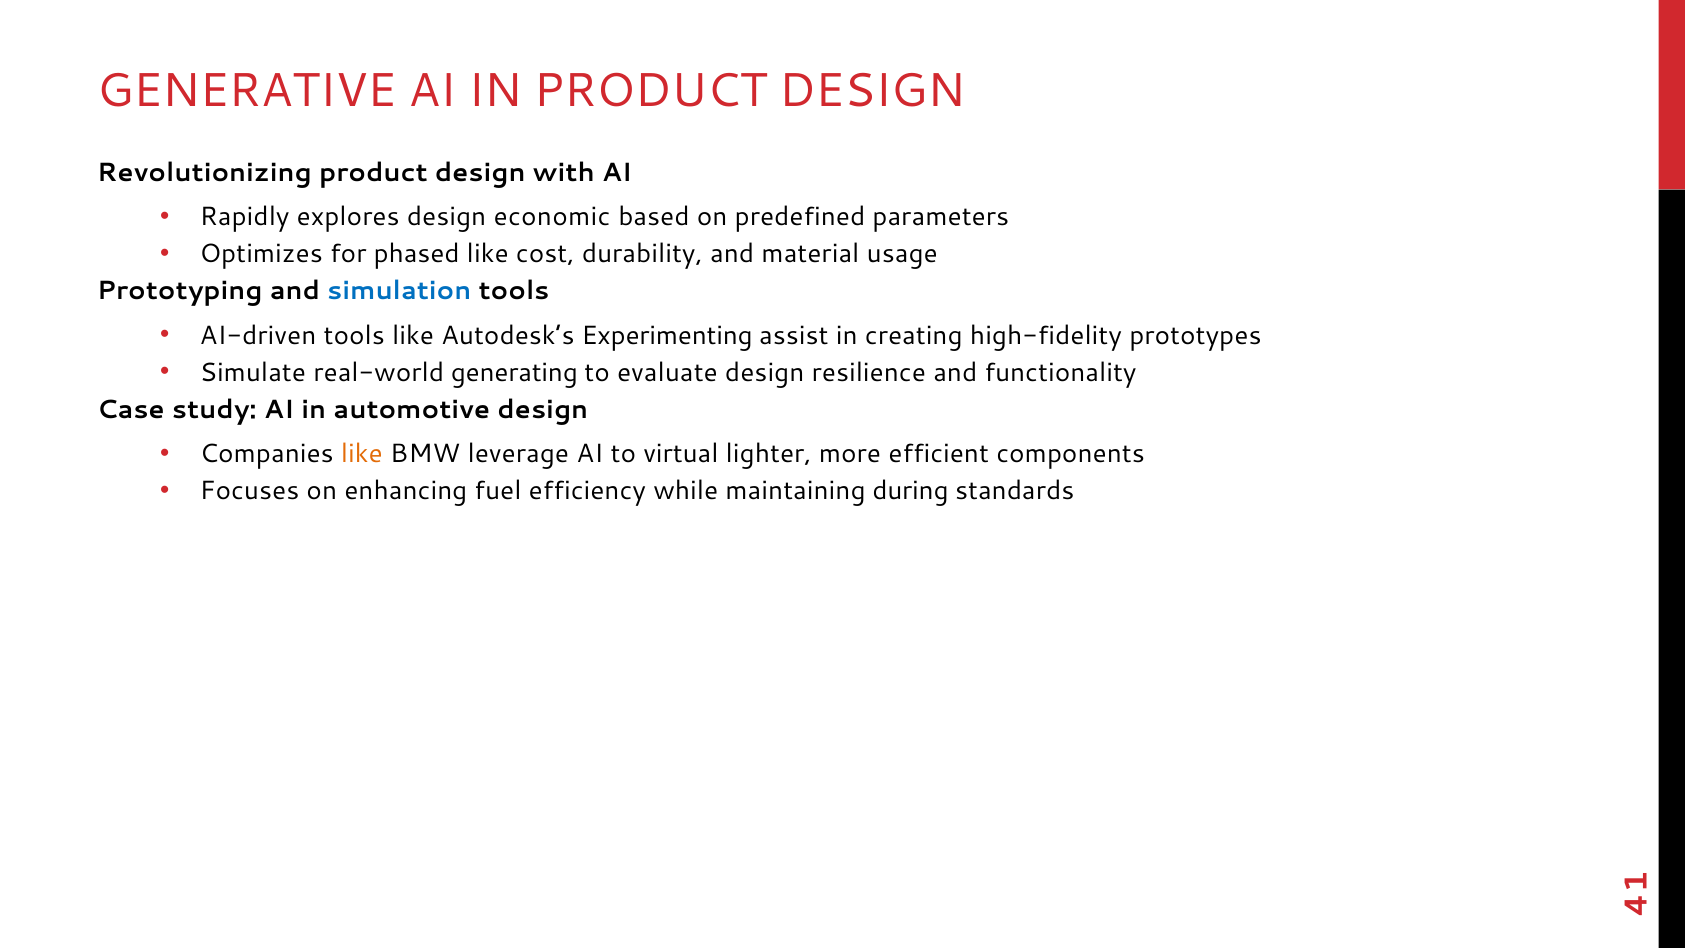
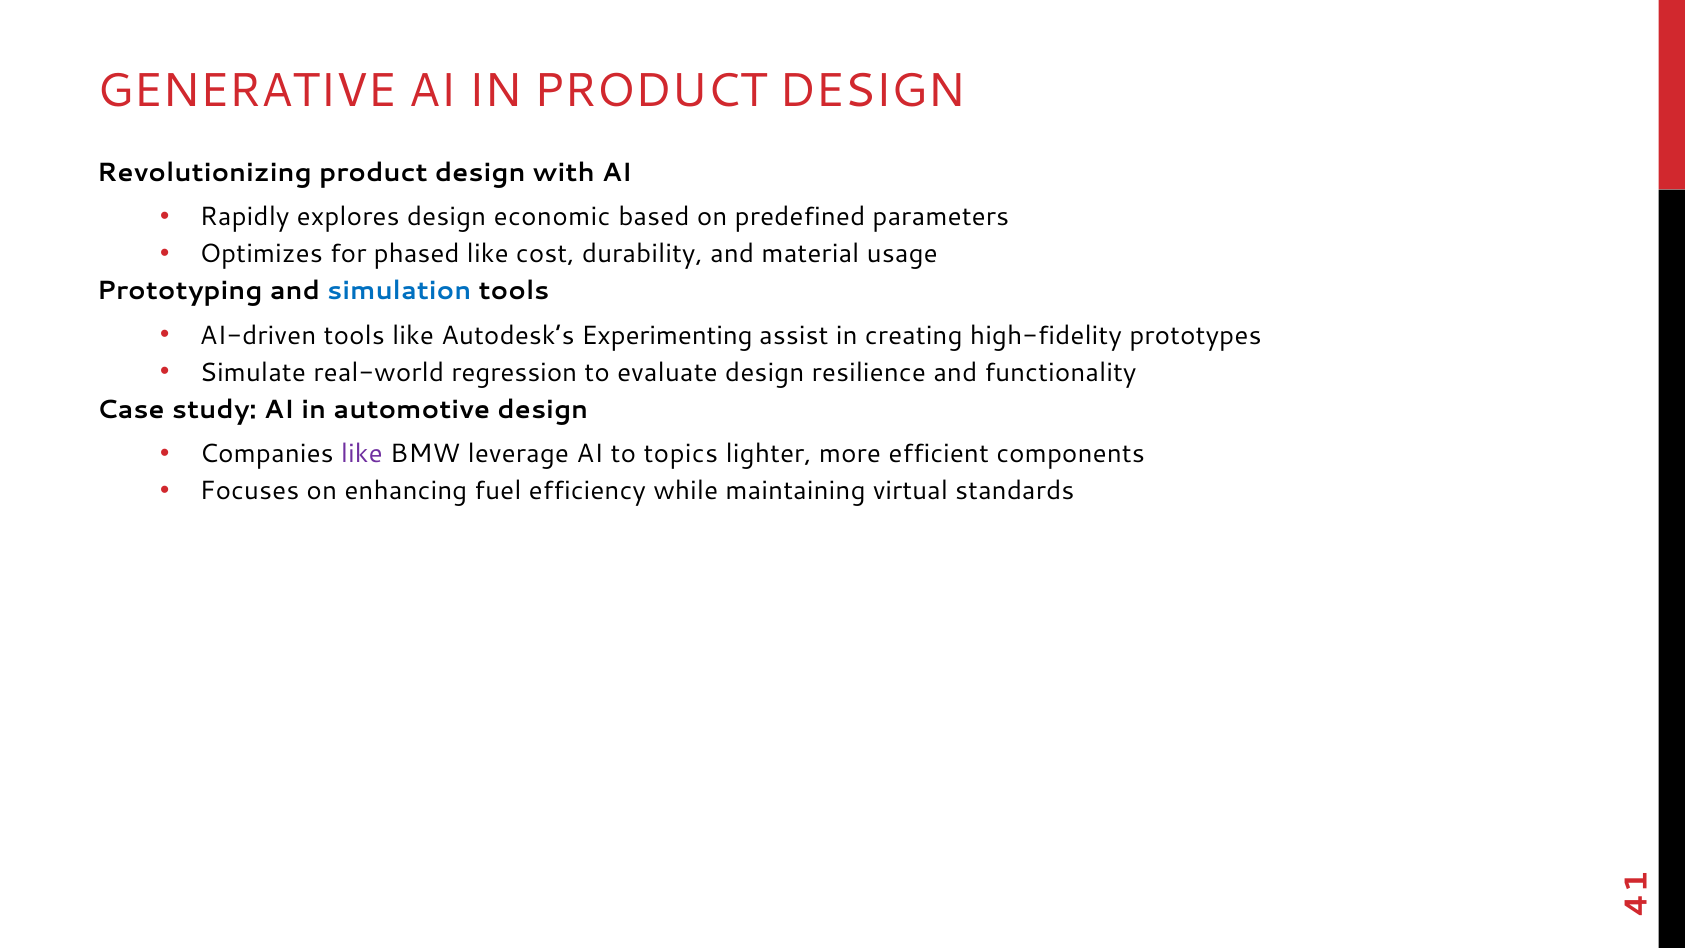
generating: generating -> regression
like at (362, 454) colour: orange -> purple
virtual: virtual -> topics
during: during -> virtual
